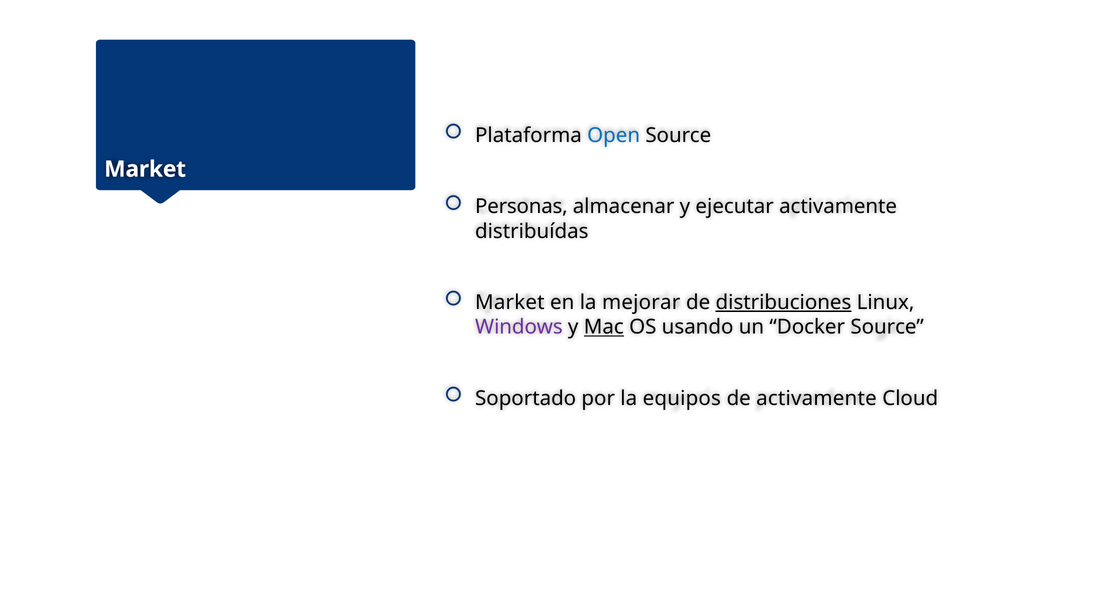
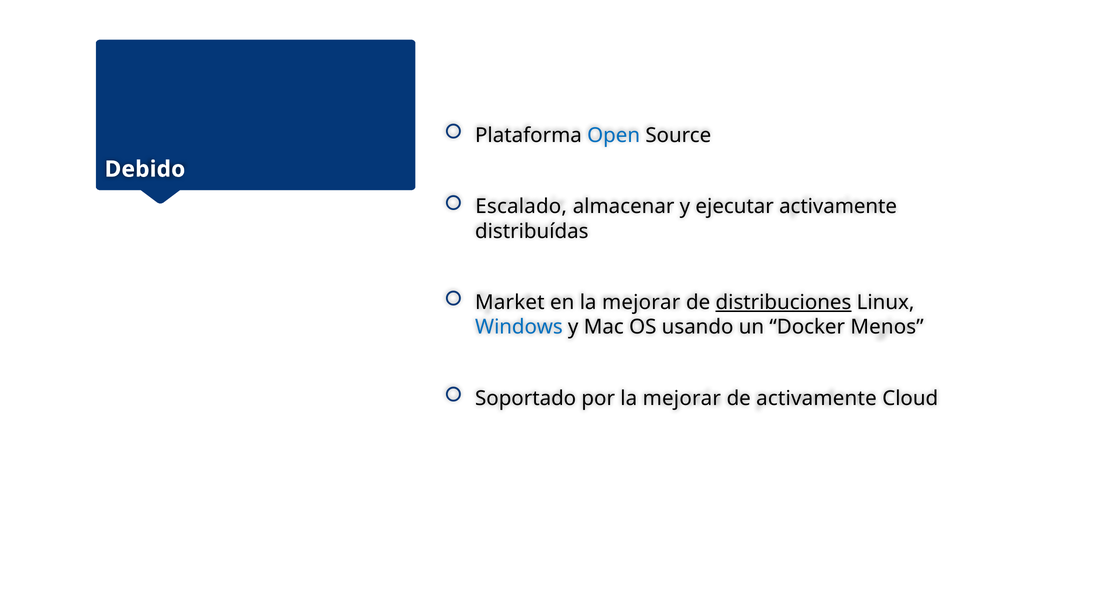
Market at (145, 169): Market -> Debido
Personas: Personas -> Escalado
Windows colour: purple -> blue
Mac underline: present -> none
Docker Source: Source -> Menos
por la equipos: equipos -> mejorar
